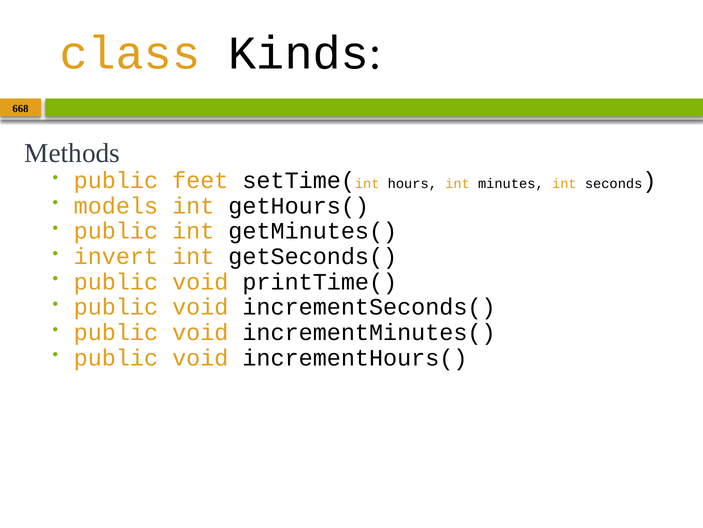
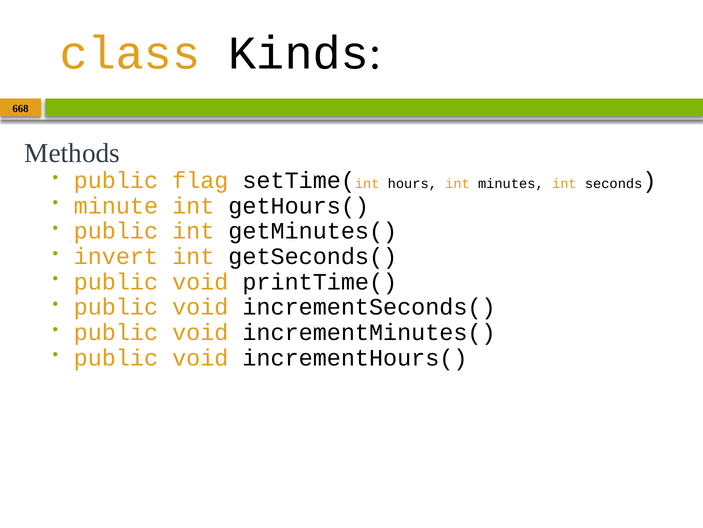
feet: feet -> flag
models: models -> minute
